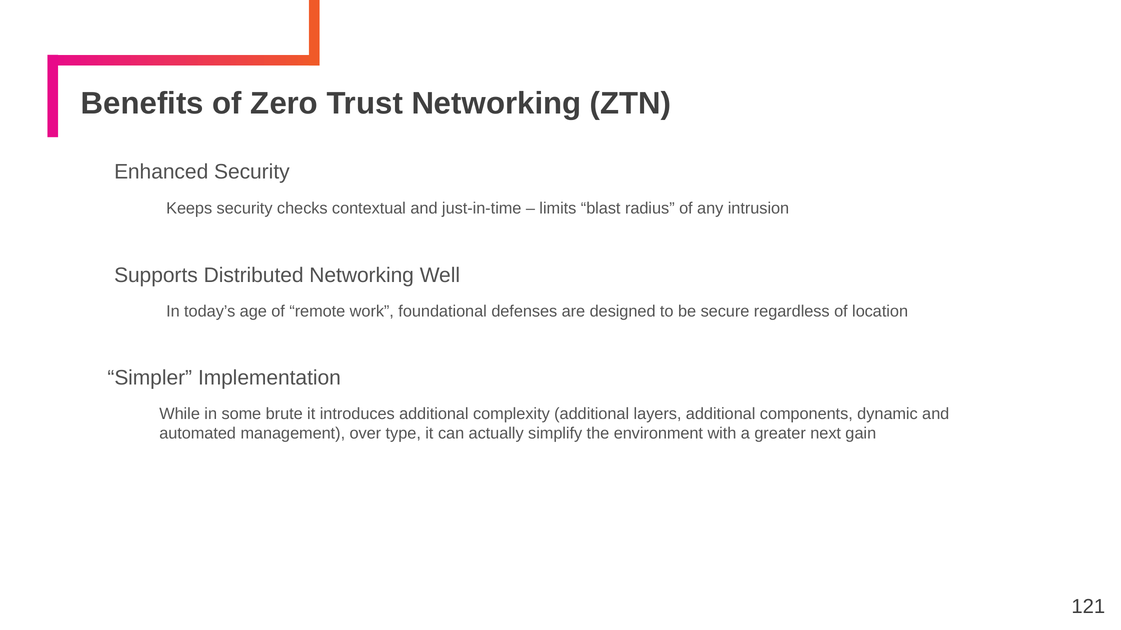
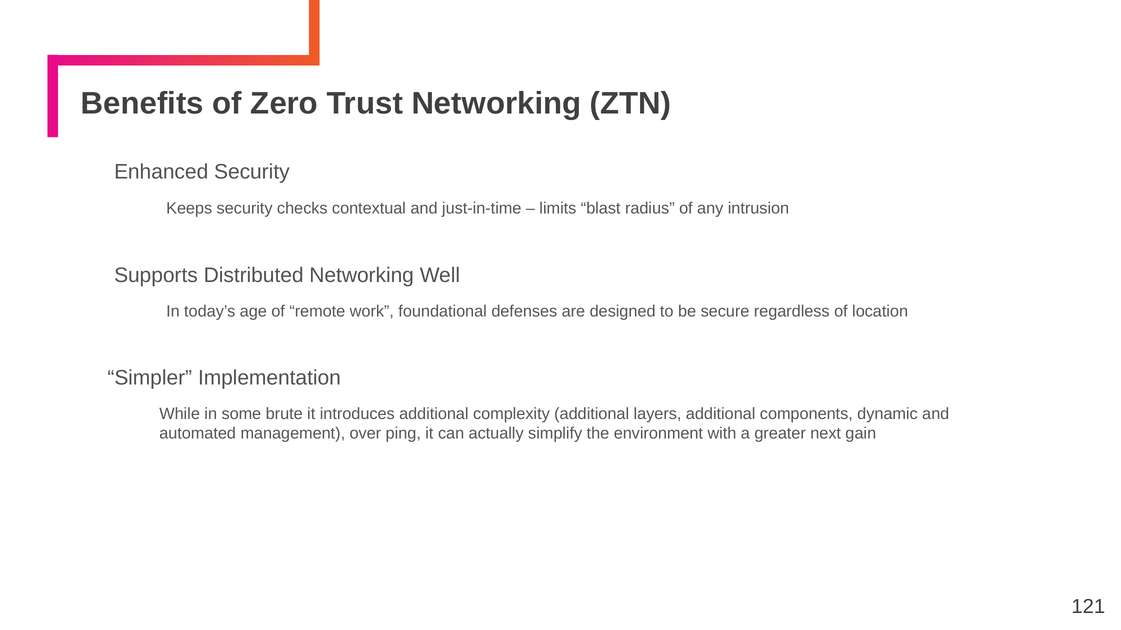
type: type -> ping
